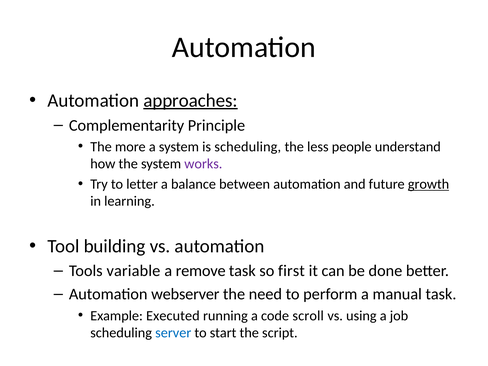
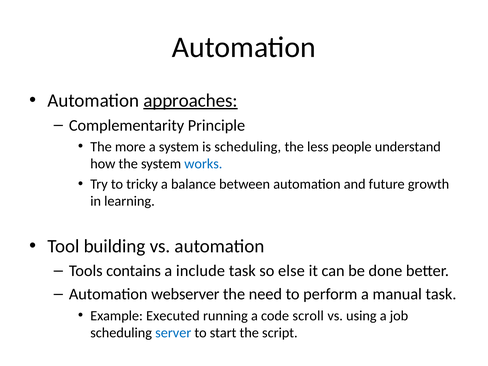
works colour: purple -> blue
letter: letter -> tricky
growth underline: present -> none
variable: variable -> contains
remove: remove -> include
first: first -> else
